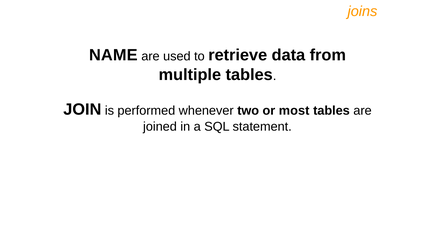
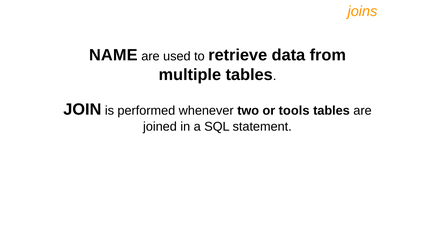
most: most -> tools
